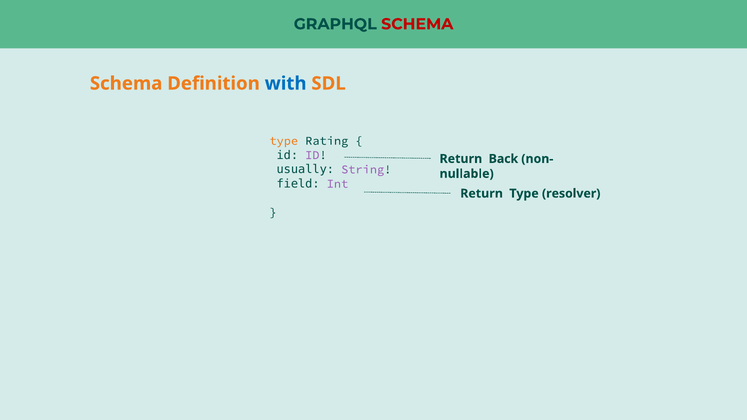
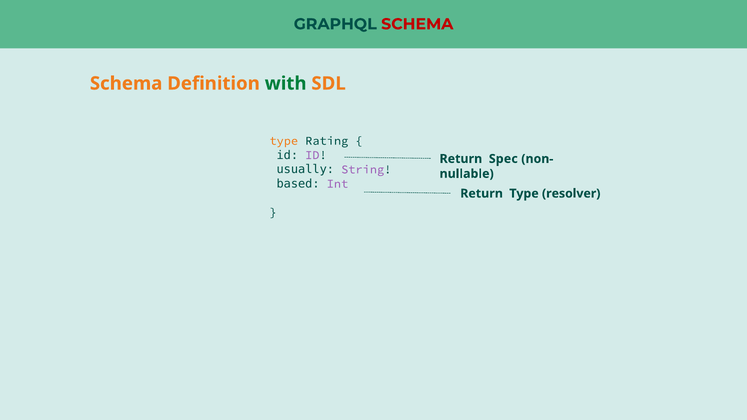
with colour: blue -> green
Back: Back -> Spec
field: field -> based
